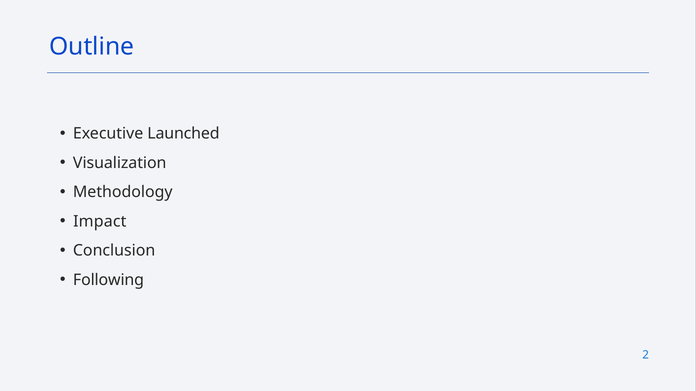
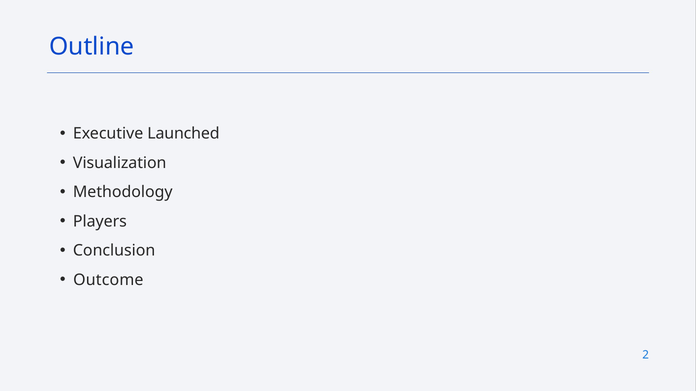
Impact: Impact -> Players
Following: Following -> Outcome
